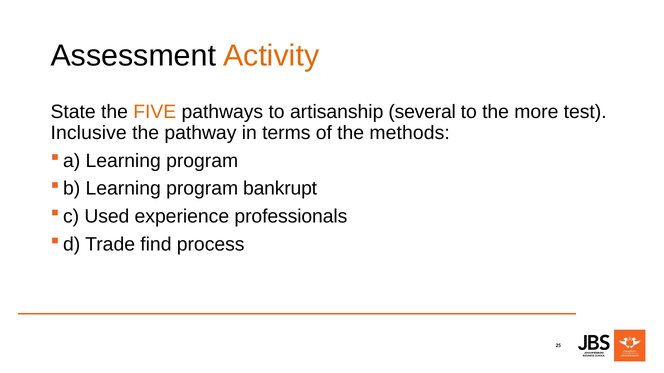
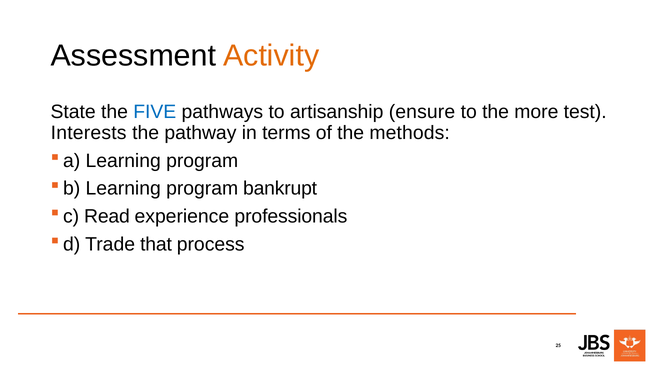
FIVE colour: orange -> blue
several: several -> ensure
Inclusive: Inclusive -> Interests
Used: Used -> Read
find: find -> that
